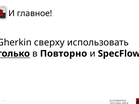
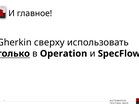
Повторно: Повторно -> Operation
